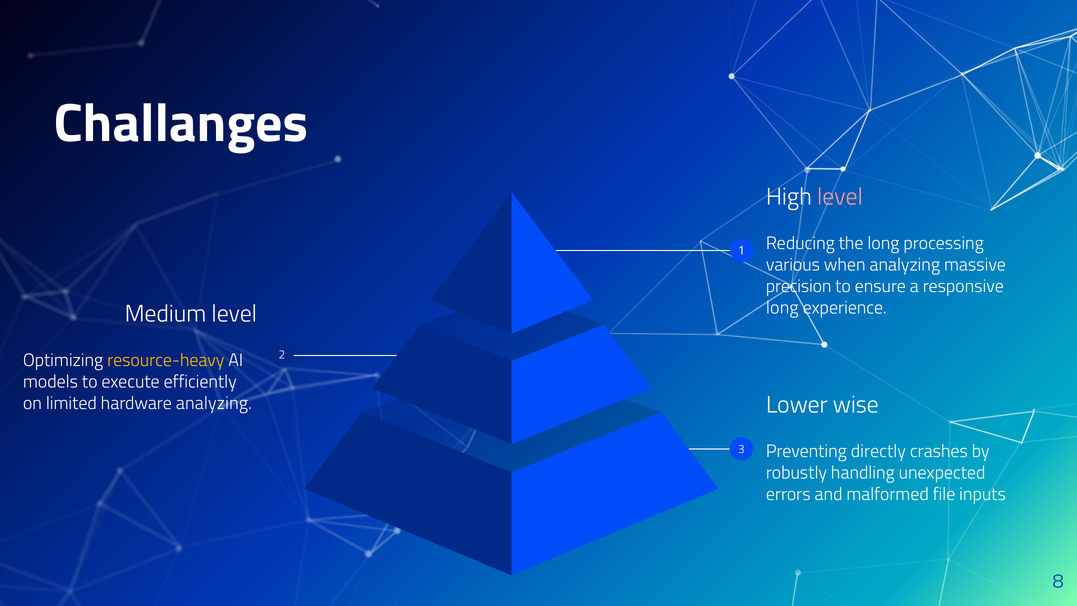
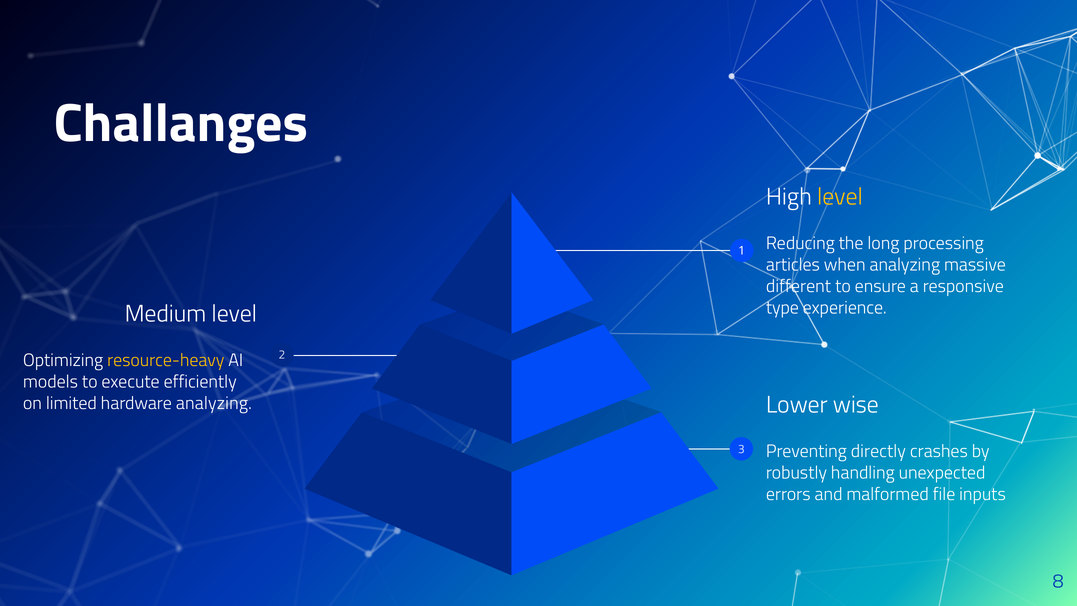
level at (840, 197) colour: pink -> yellow
various: various -> articles
precision: precision -> different
long at (782, 308): long -> type
